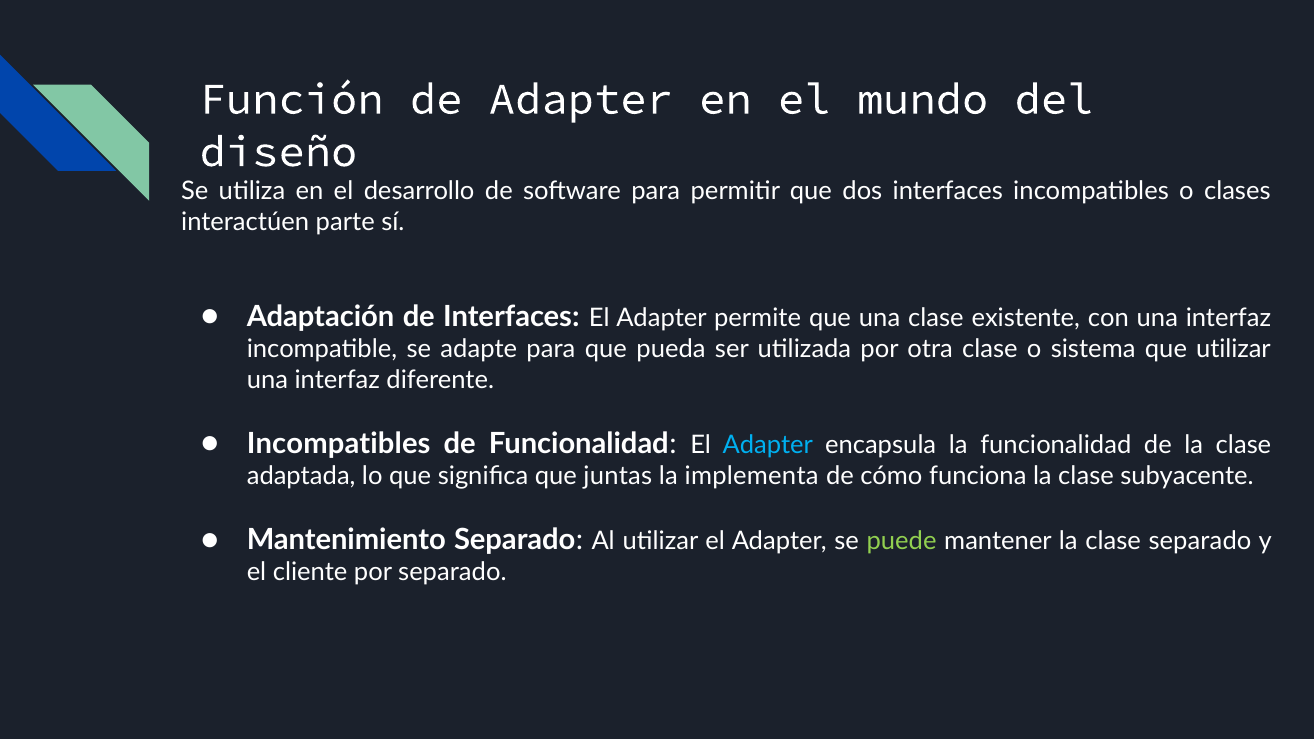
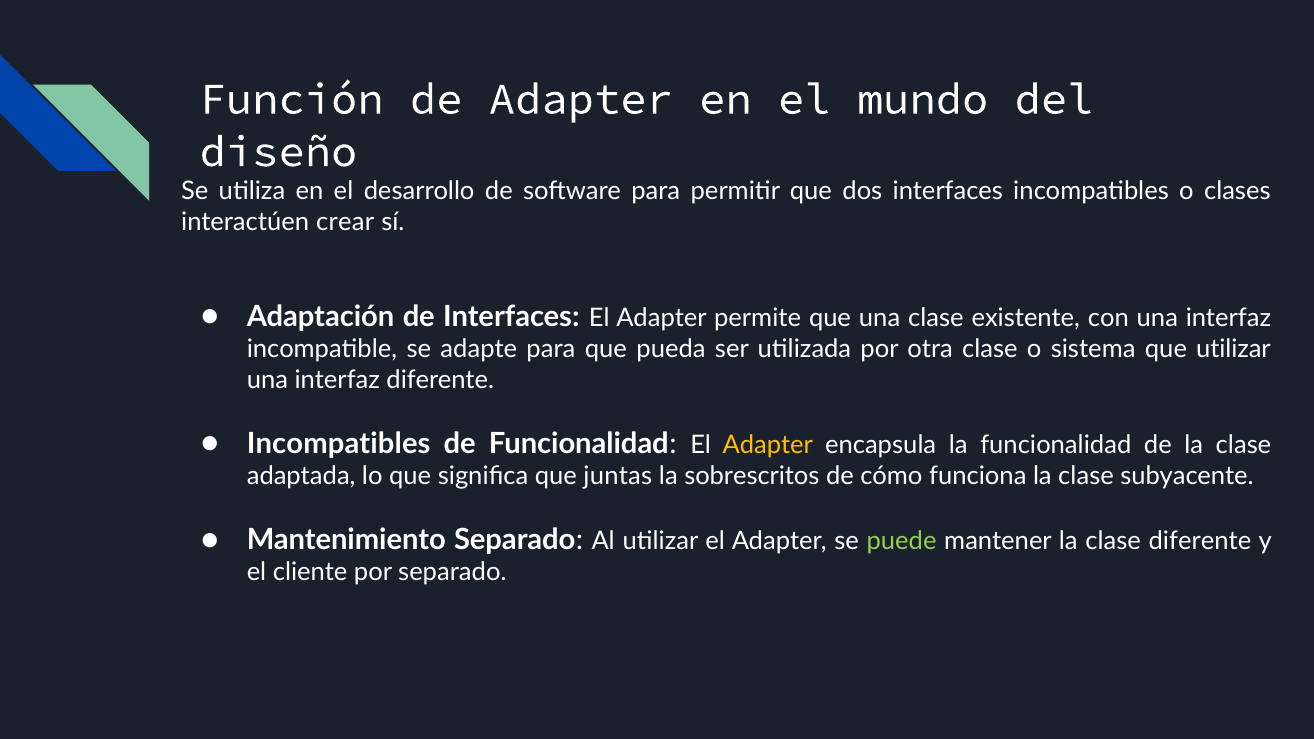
parte: parte -> crear
Adapter at (768, 445) colour: light blue -> yellow
implementa: implementa -> sobrescritos
clase separado: separado -> diferente
